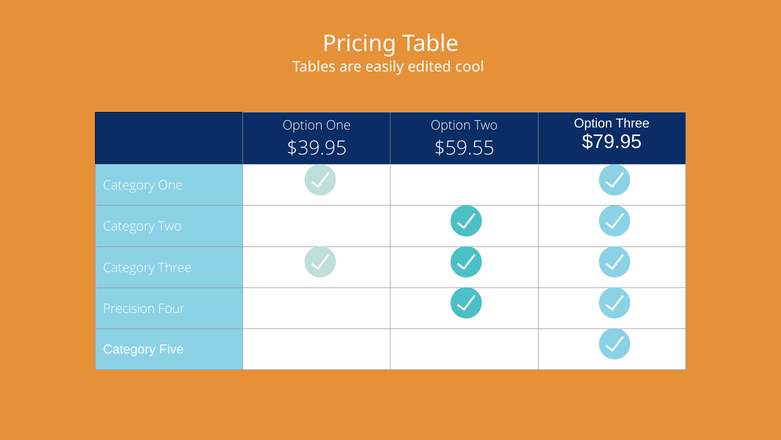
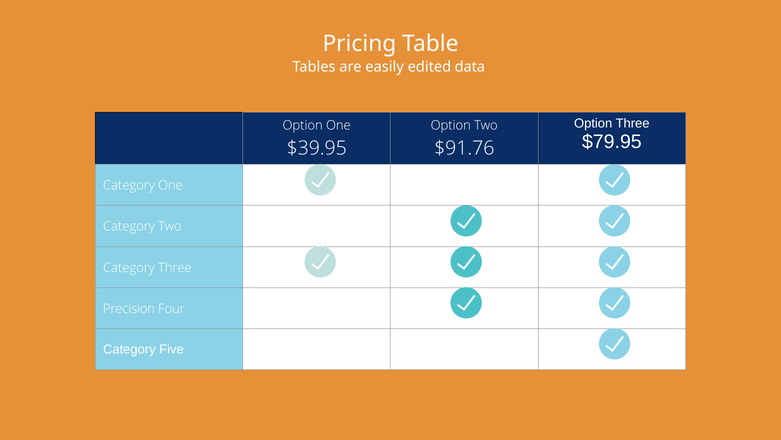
cool: cool -> data
$59.55: $59.55 -> $91.76
